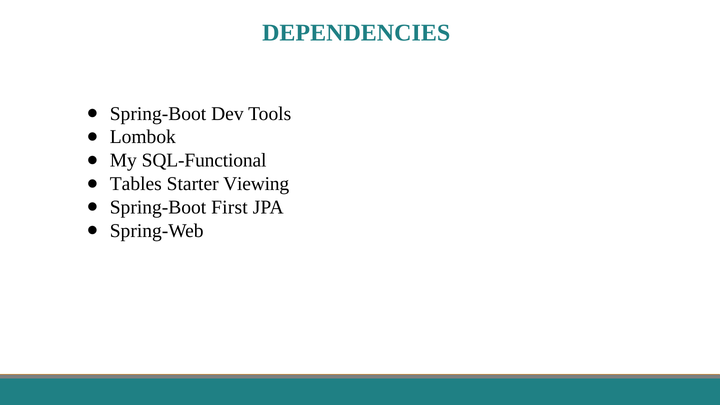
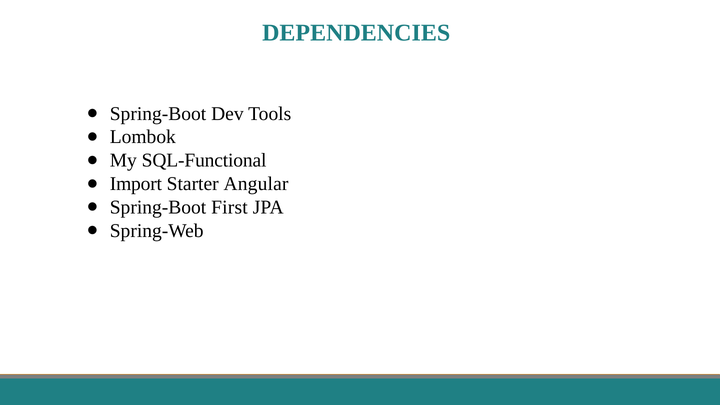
Tables: Tables -> Import
Viewing: Viewing -> Angular
